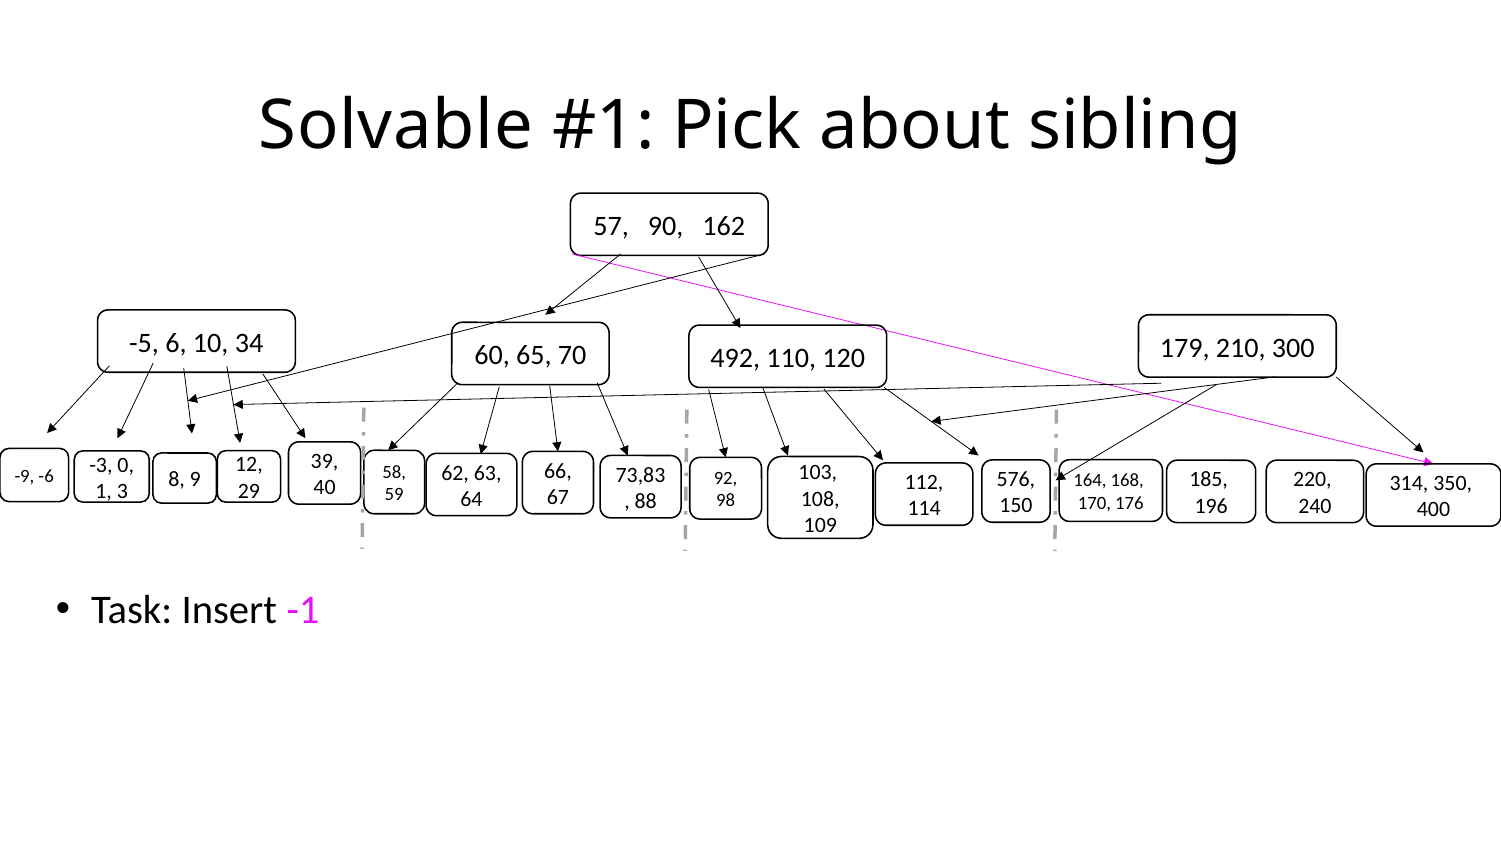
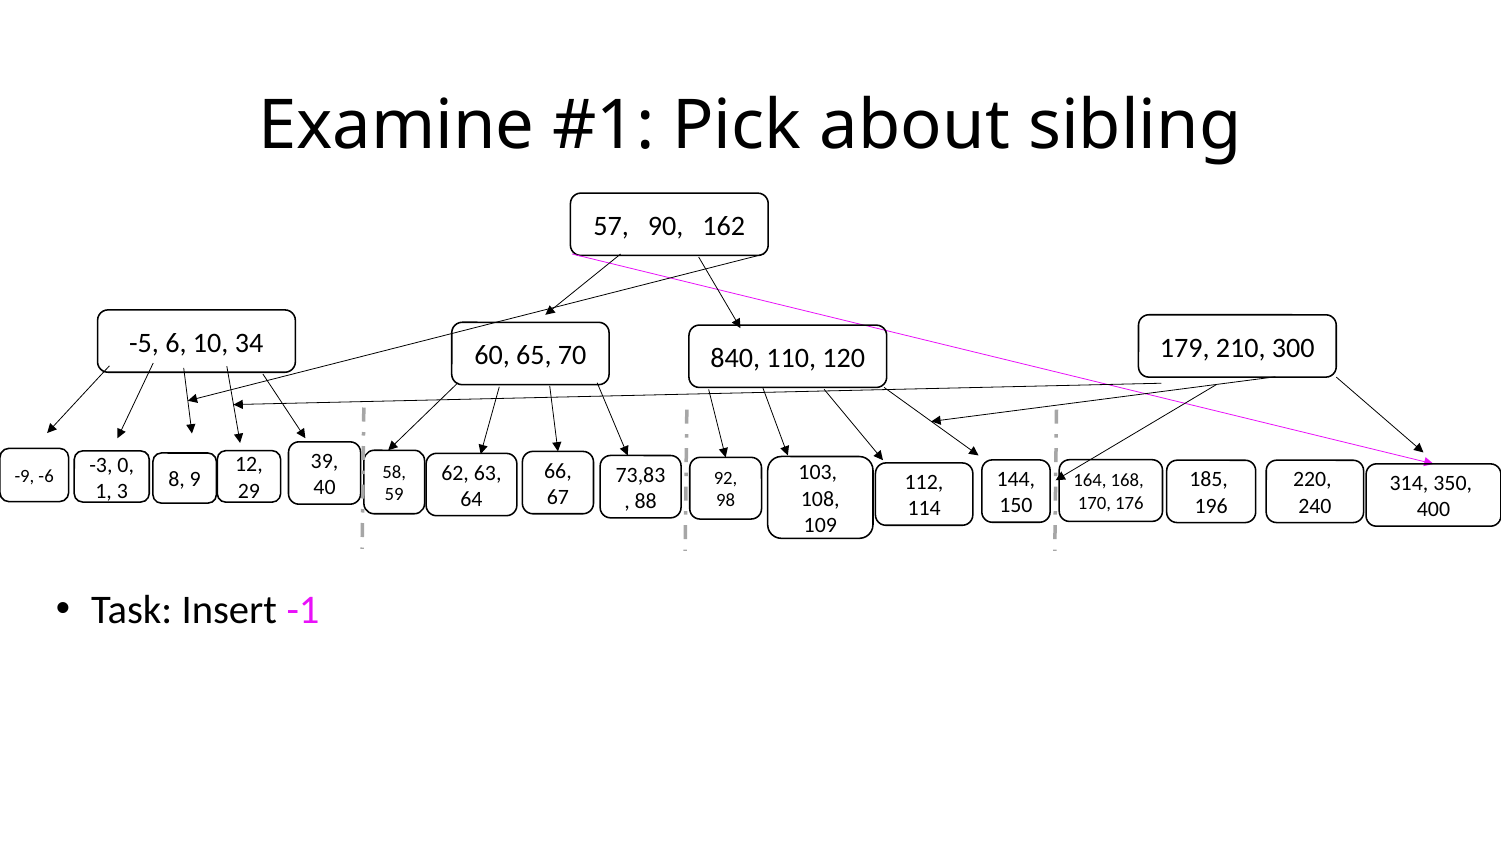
Solvable: Solvable -> Examine
492: 492 -> 840
576: 576 -> 144
